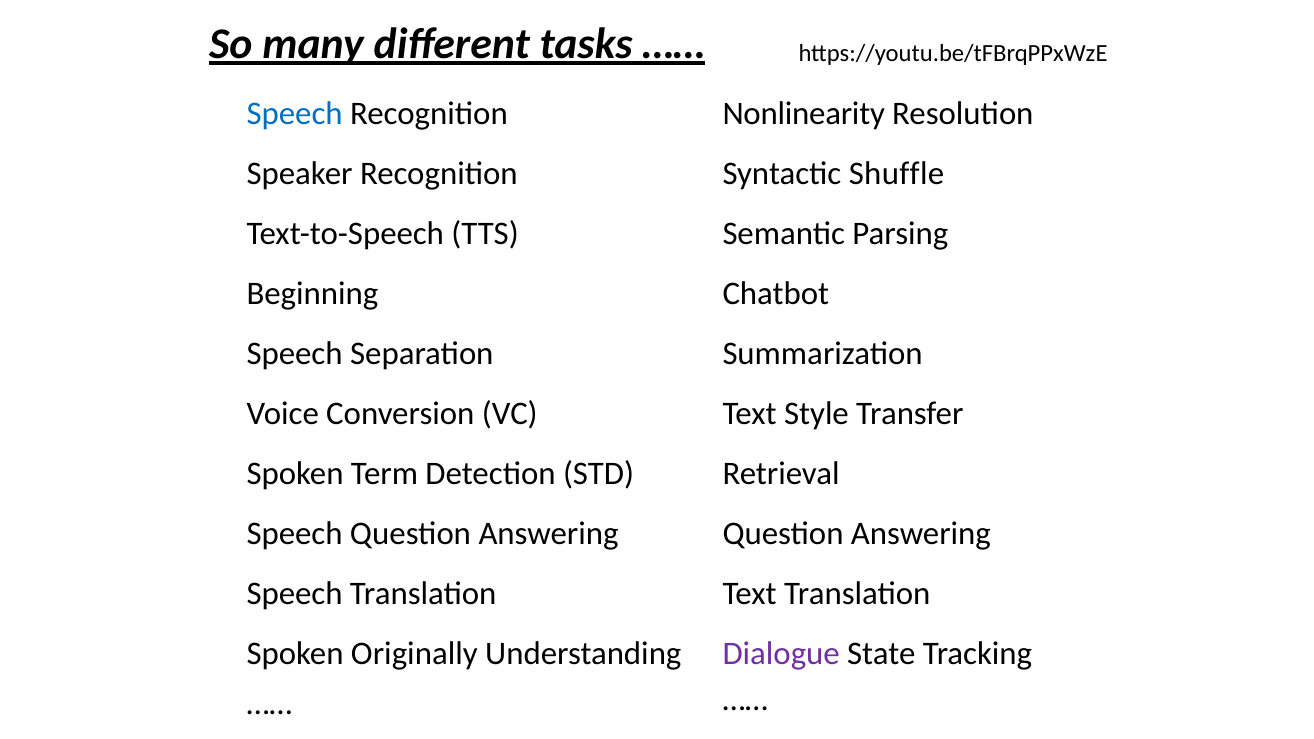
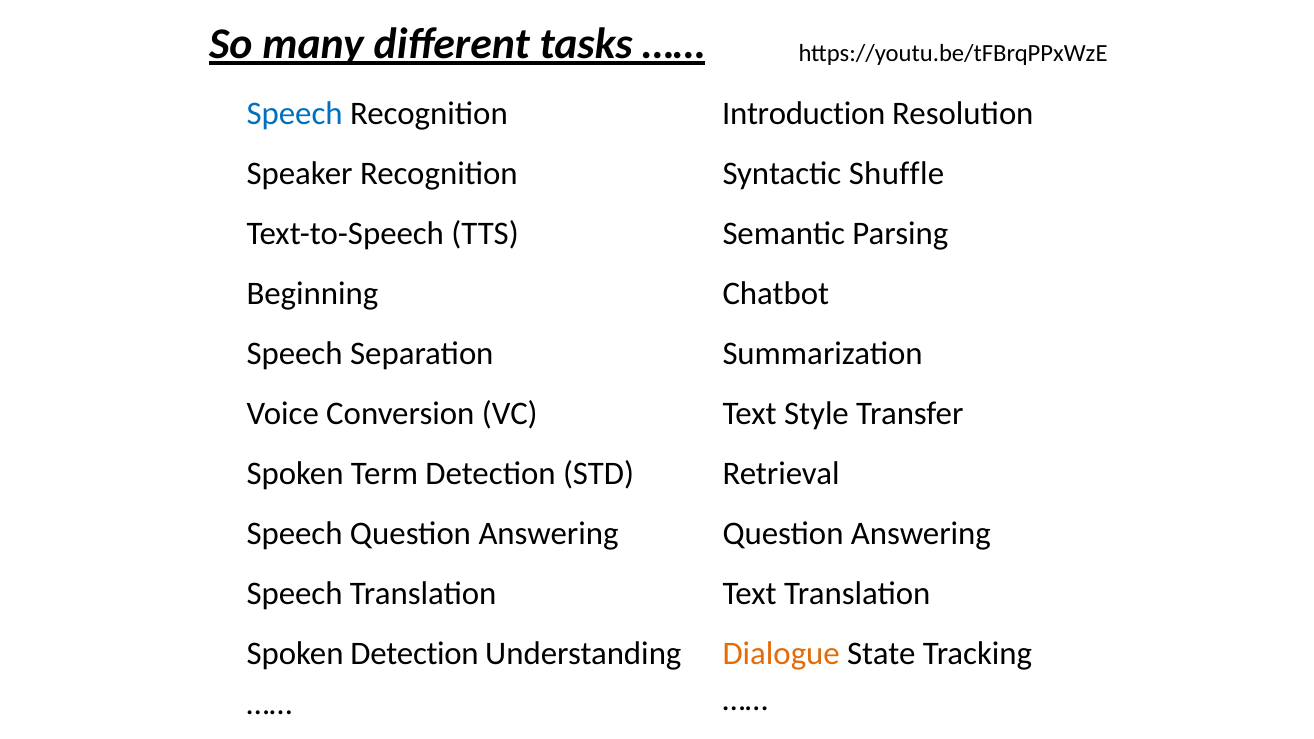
Nonlinearity: Nonlinearity -> Introduction
Spoken Originally: Originally -> Detection
Dialogue colour: purple -> orange
